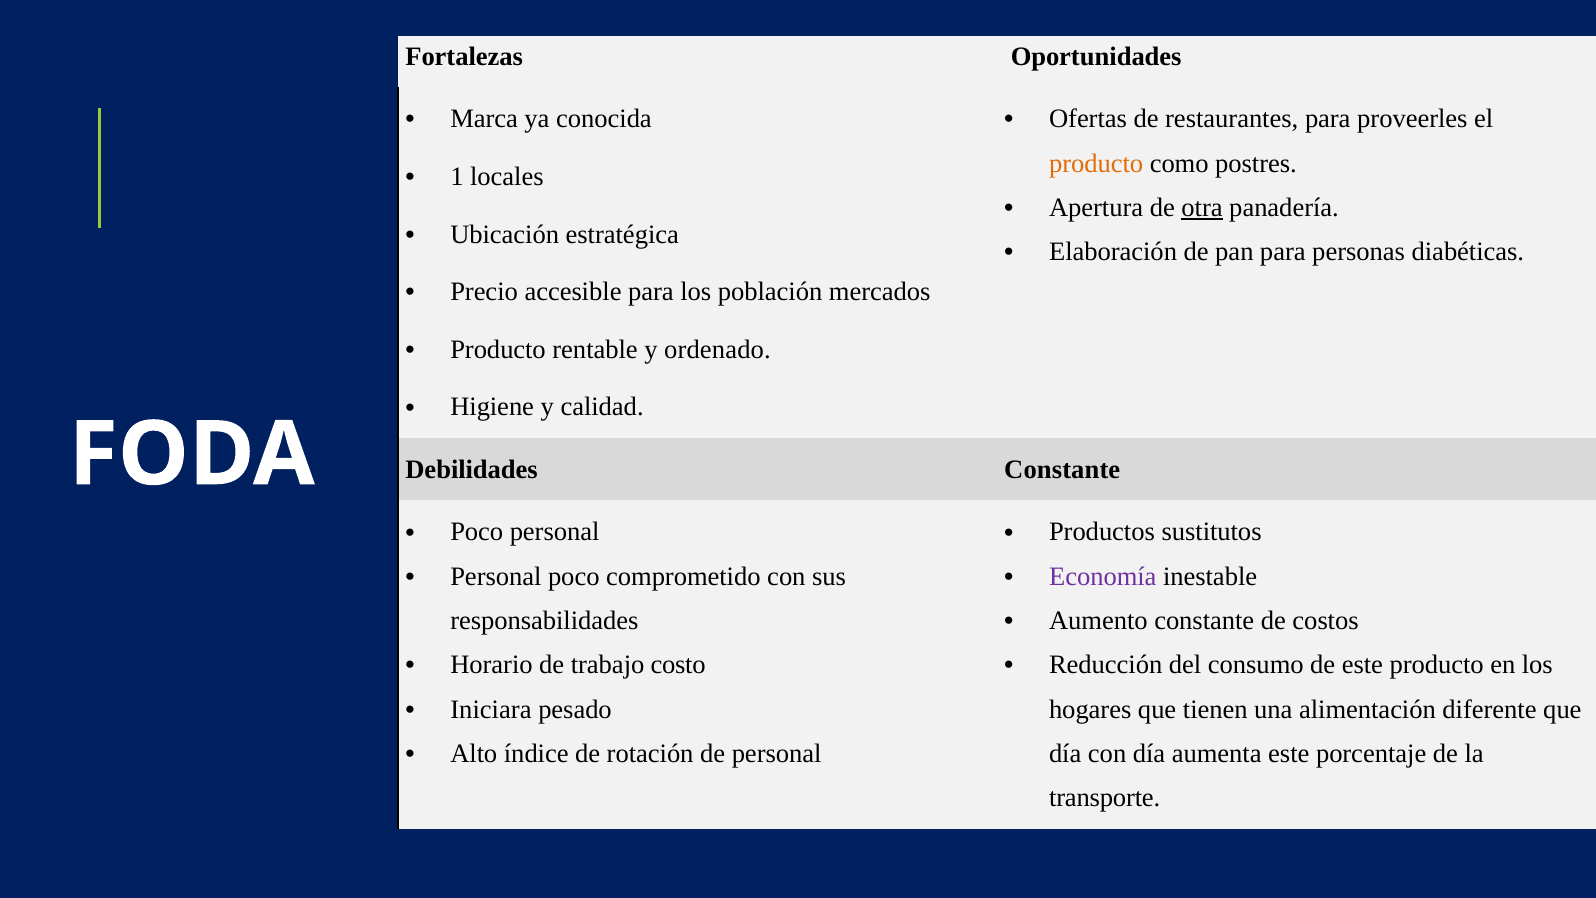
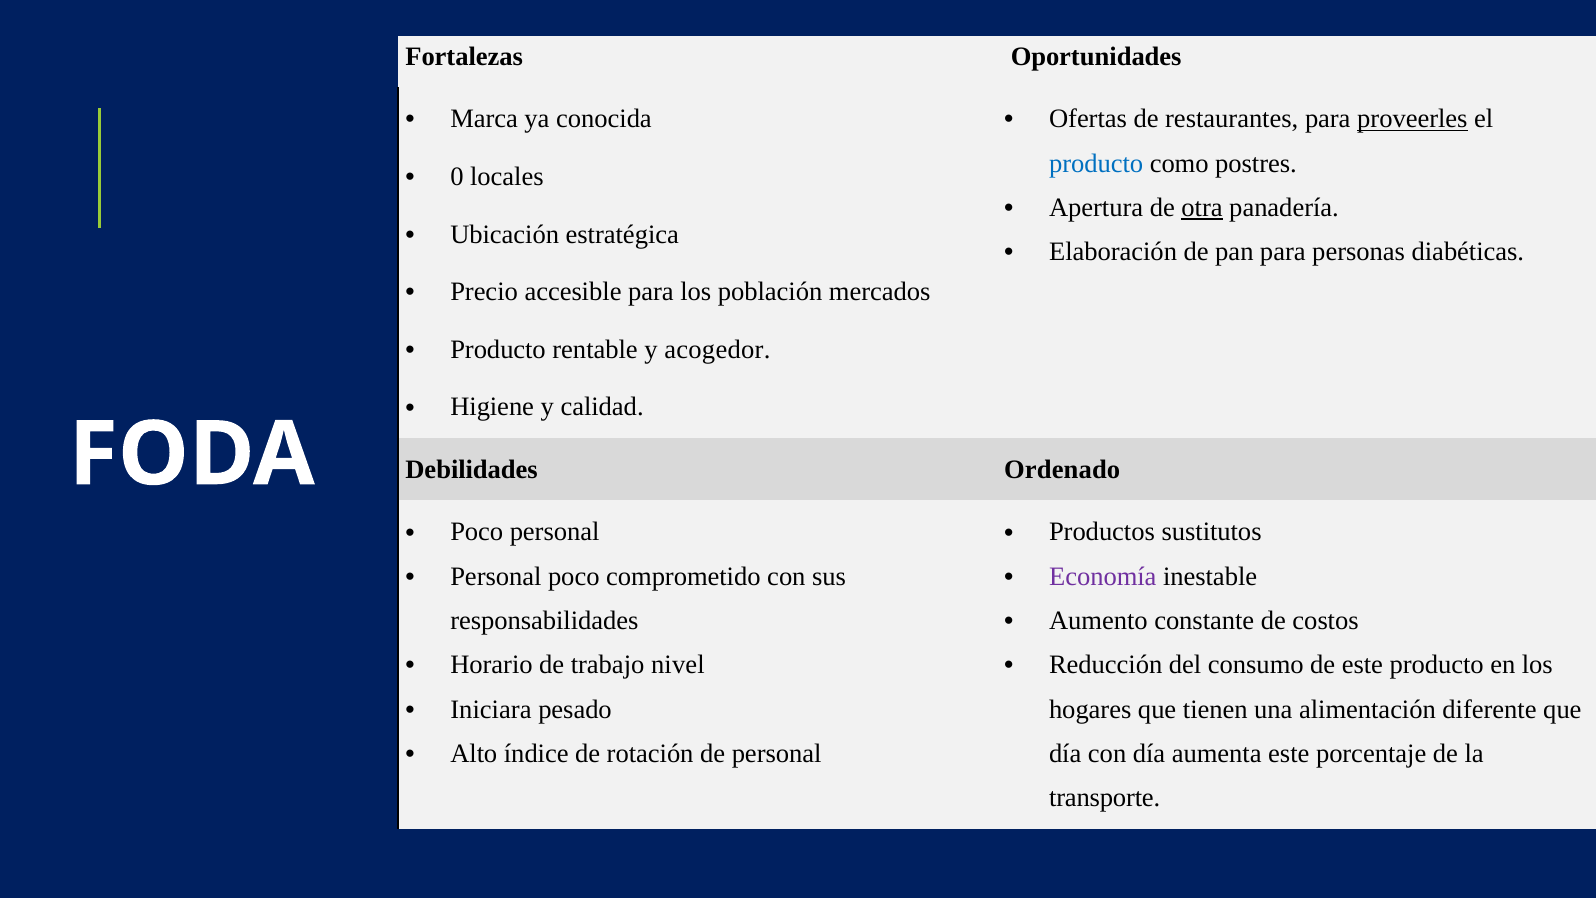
proveerles underline: none -> present
producto at (1096, 163) colour: orange -> blue
1: 1 -> 0
ordenado: ordenado -> acogedor
Debilidades Constante: Constante -> Ordenado
costo: costo -> nivel
